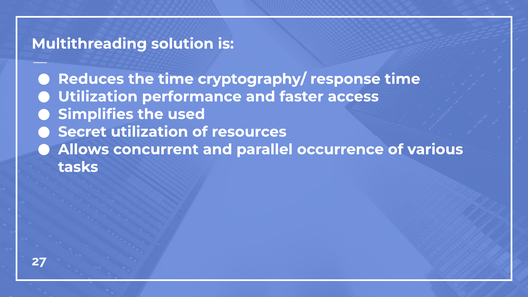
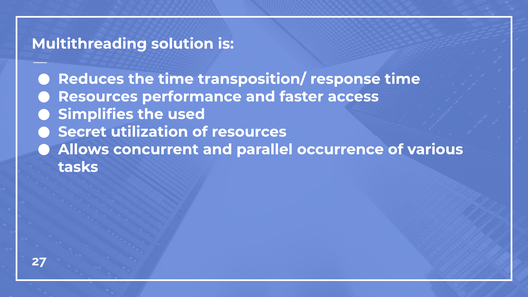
cryptography/: cryptography/ -> transposition/
Utilization at (98, 97): Utilization -> Resources
